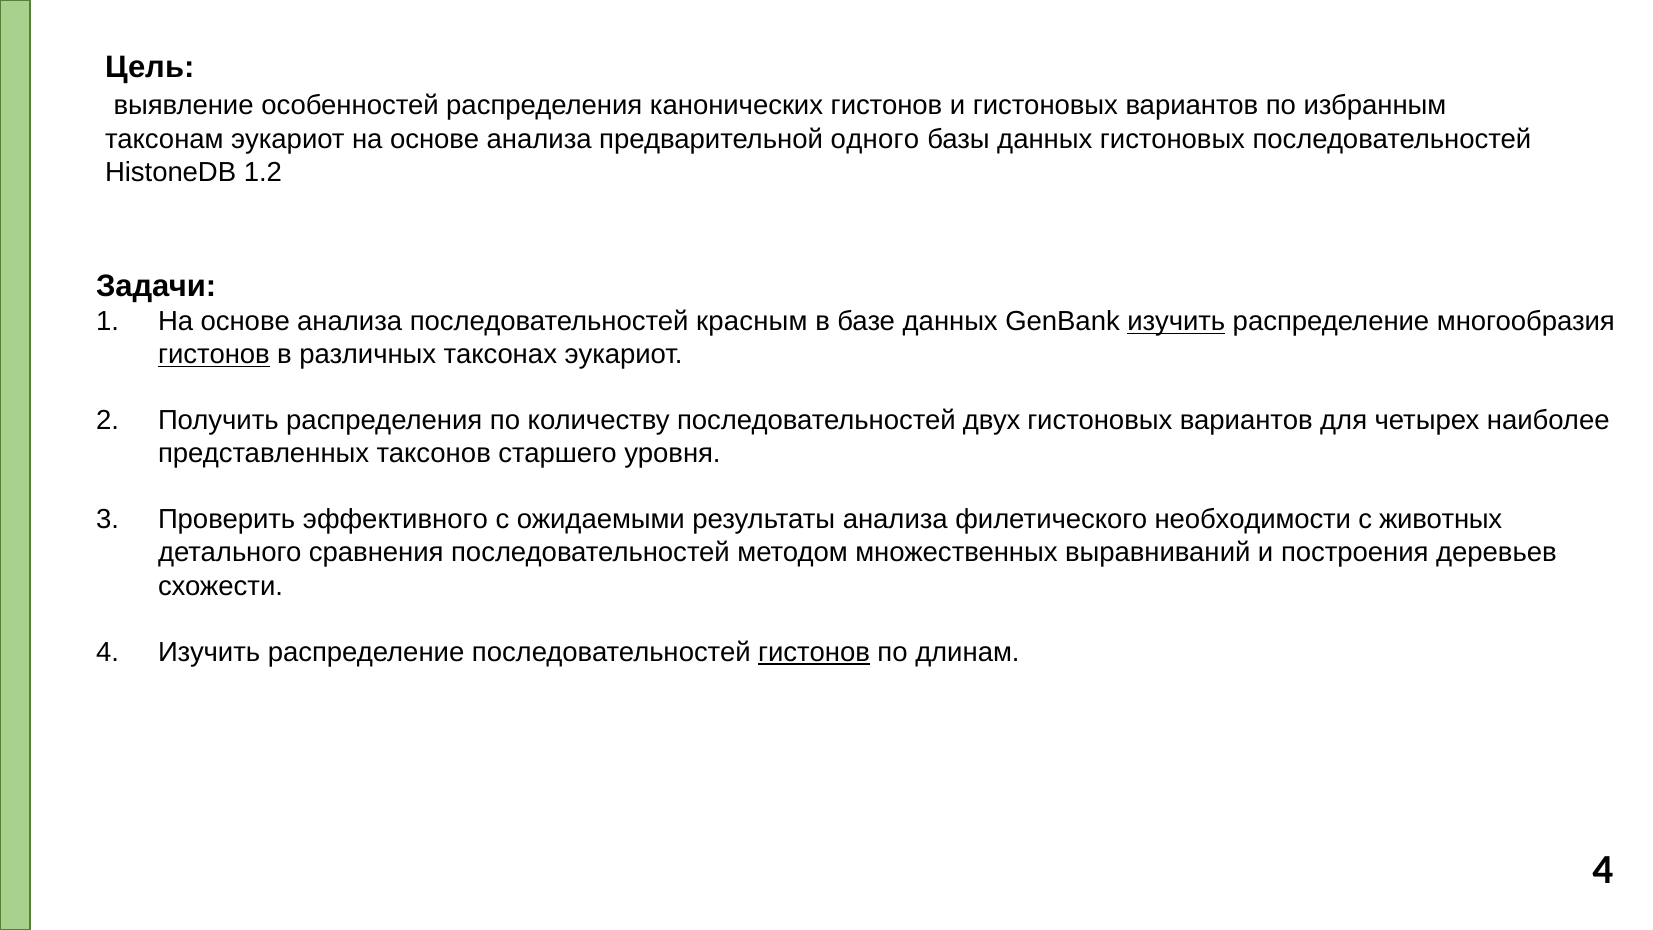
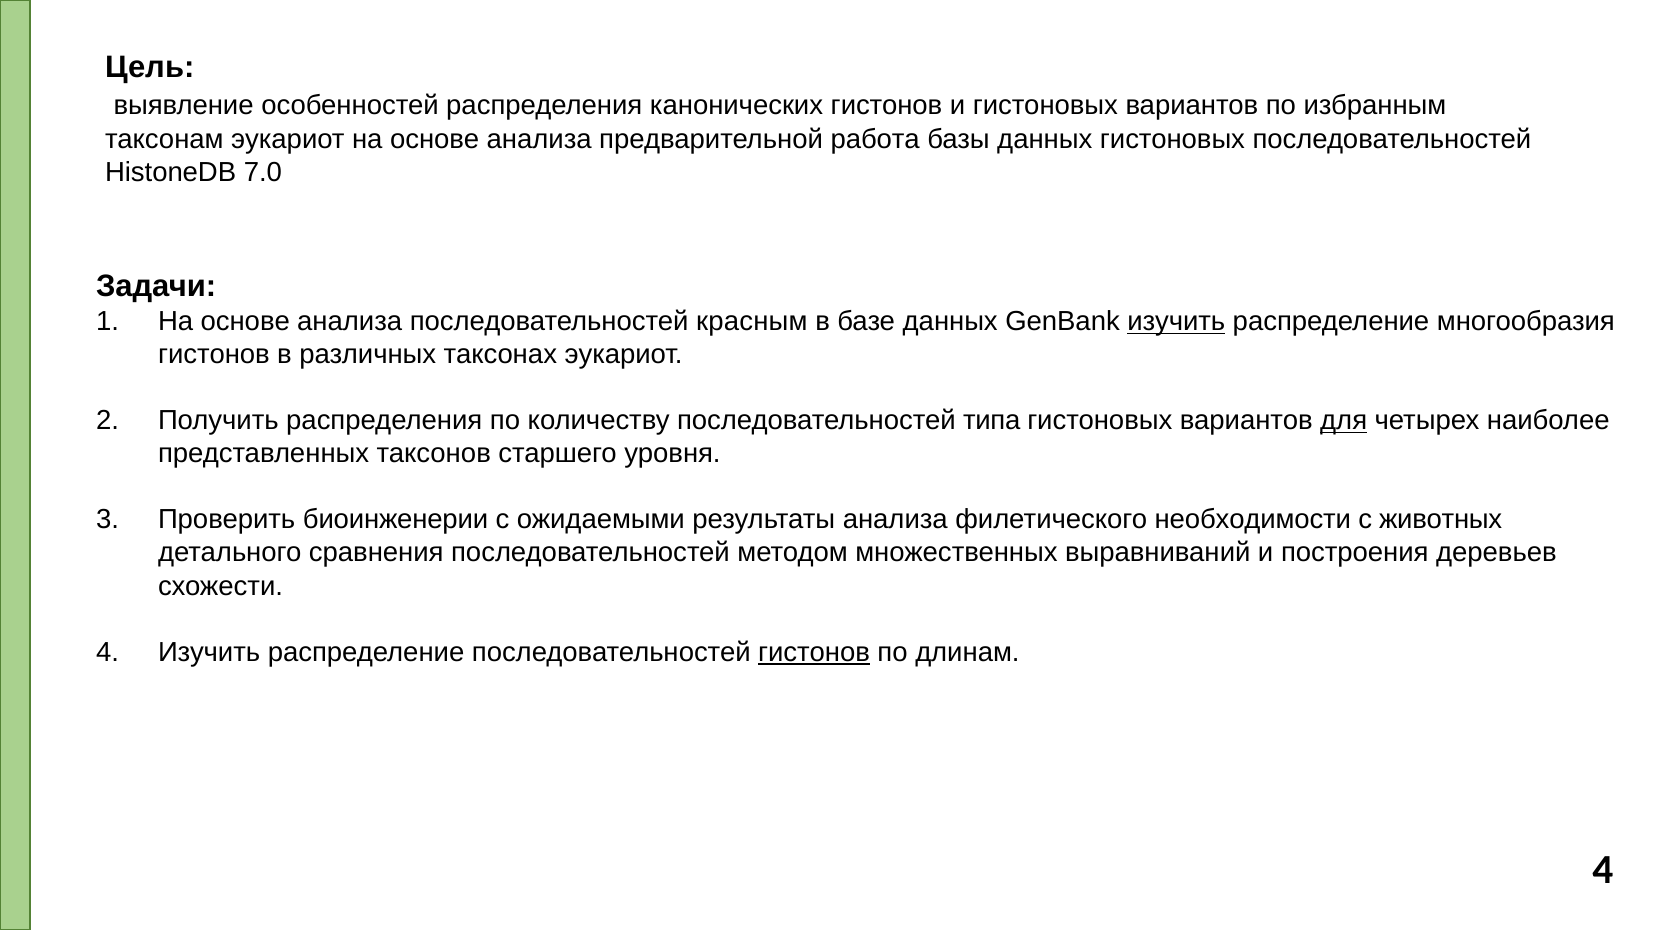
одного: одного -> работа
1.2: 1.2 -> 7.0
гистонов at (214, 354) underline: present -> none
двух: двух -> типа
для underline: none -> present
эффективного: эффективного -> биоинженерии
